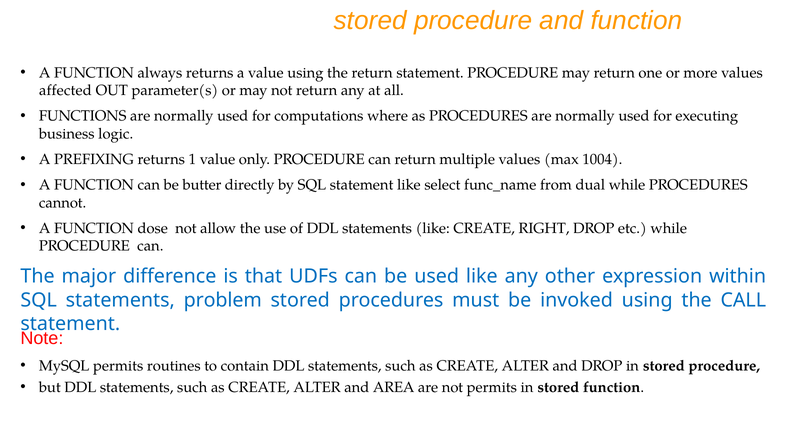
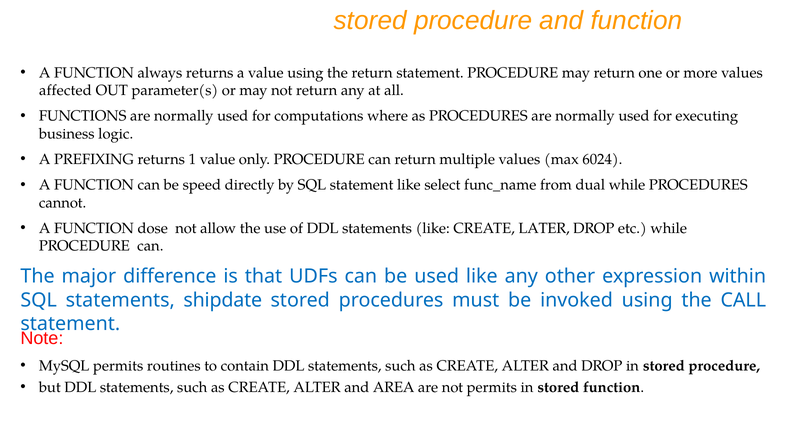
1004: 1004 -> 6024
butter: butter -> speed
RIGHT: RIGHT -> LATER
problem: problem -> shipdate
